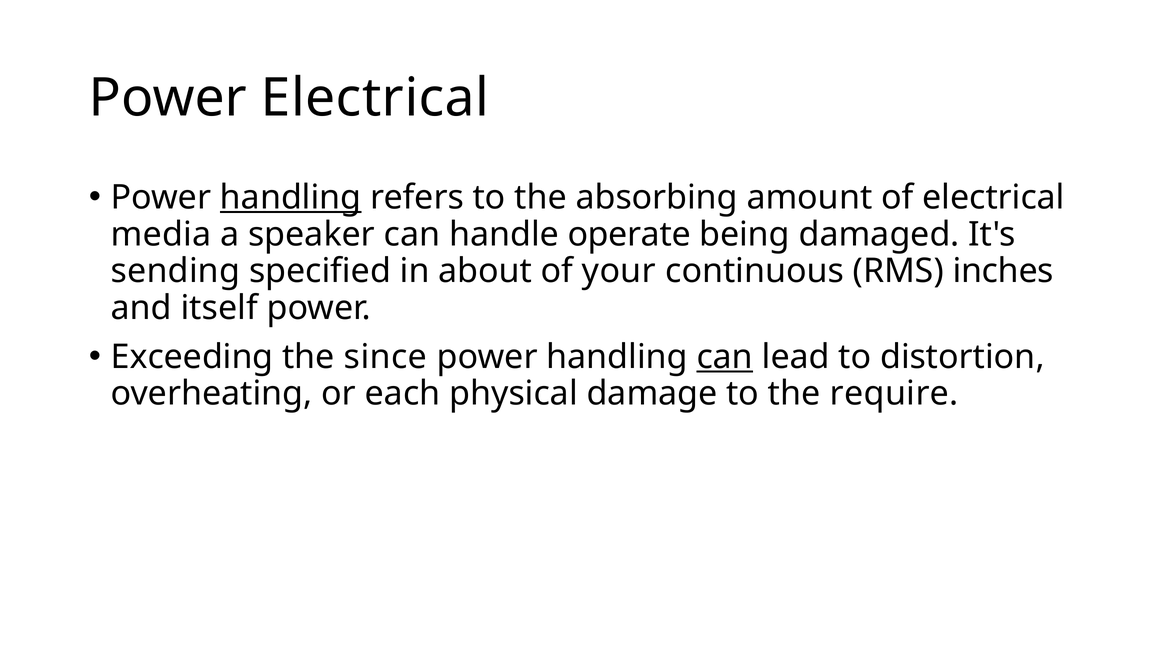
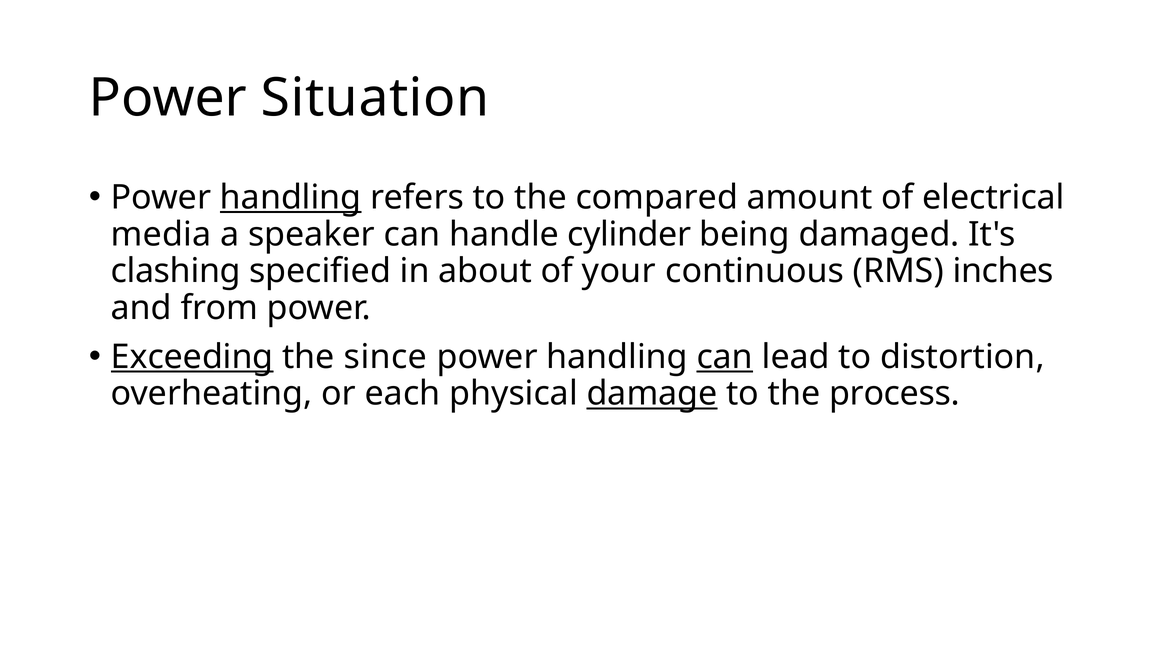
Power Electrical: Electrical -> Situation
absorbing: absorbing -> compared
operate: operate -> cylinder
sending: sending -> clashing
itself: itself -> from
Exceeding underline: none -> present
damage underline: none -> present
require: require -> process
